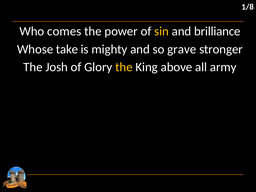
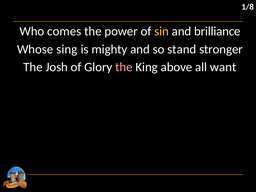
take: take -> sing
grave: grave -> stand
the at (124, 67) colour: yellow -> pink
army: army -> want
